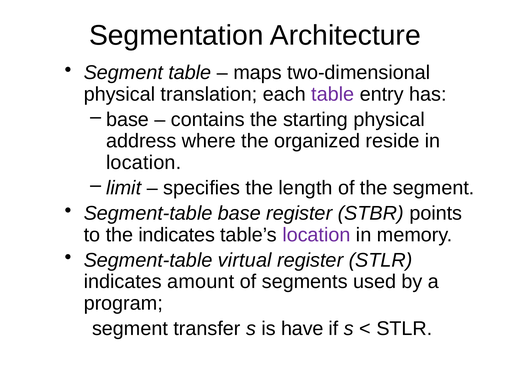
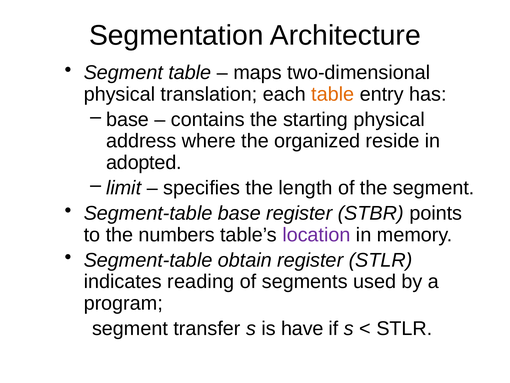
table at (333, 94) colour: purple -> orange
location at (144, 162): location -> adopted
the indicates: indicates -> numbers
virtual: virtual -> obtain
amount: amount -> reading
